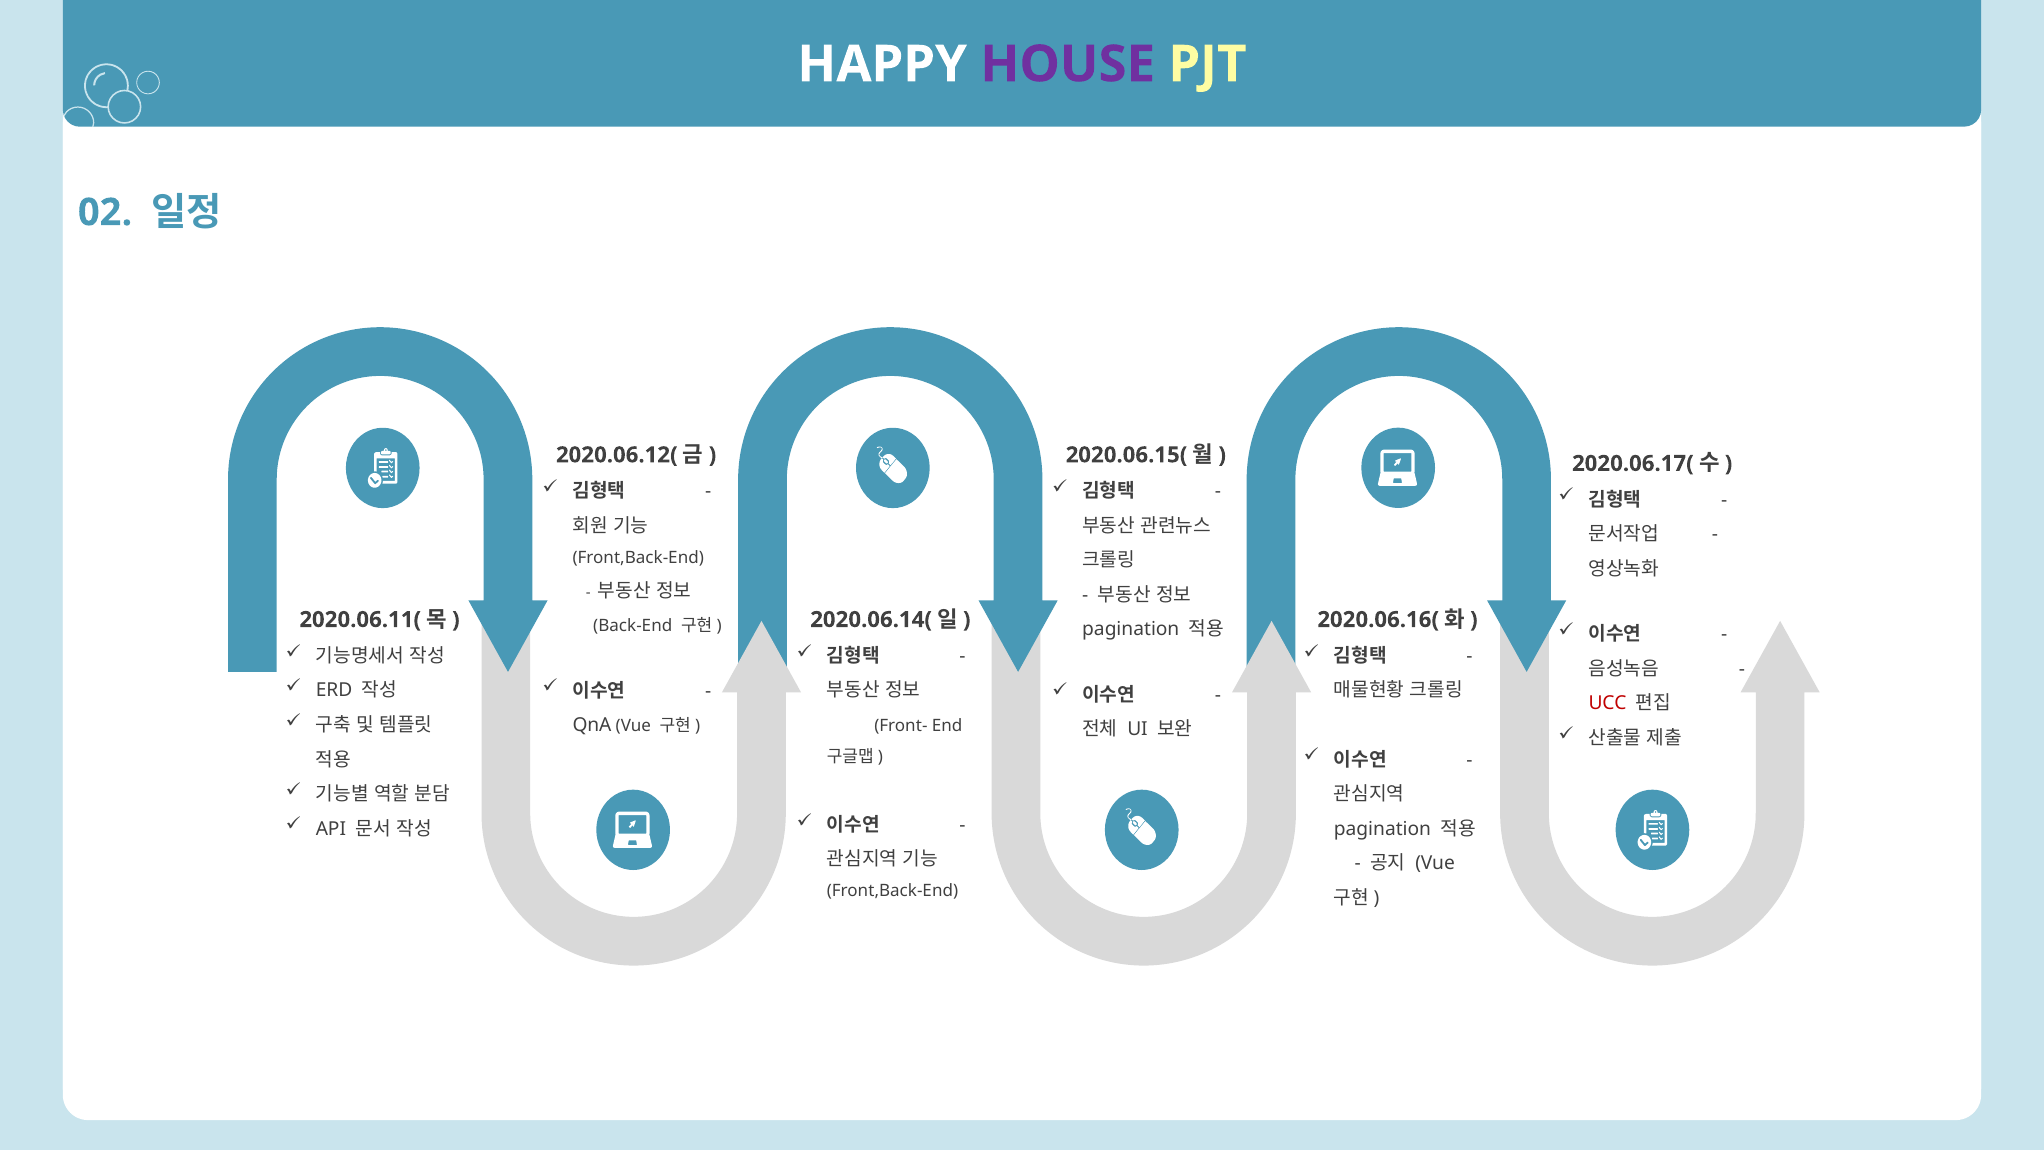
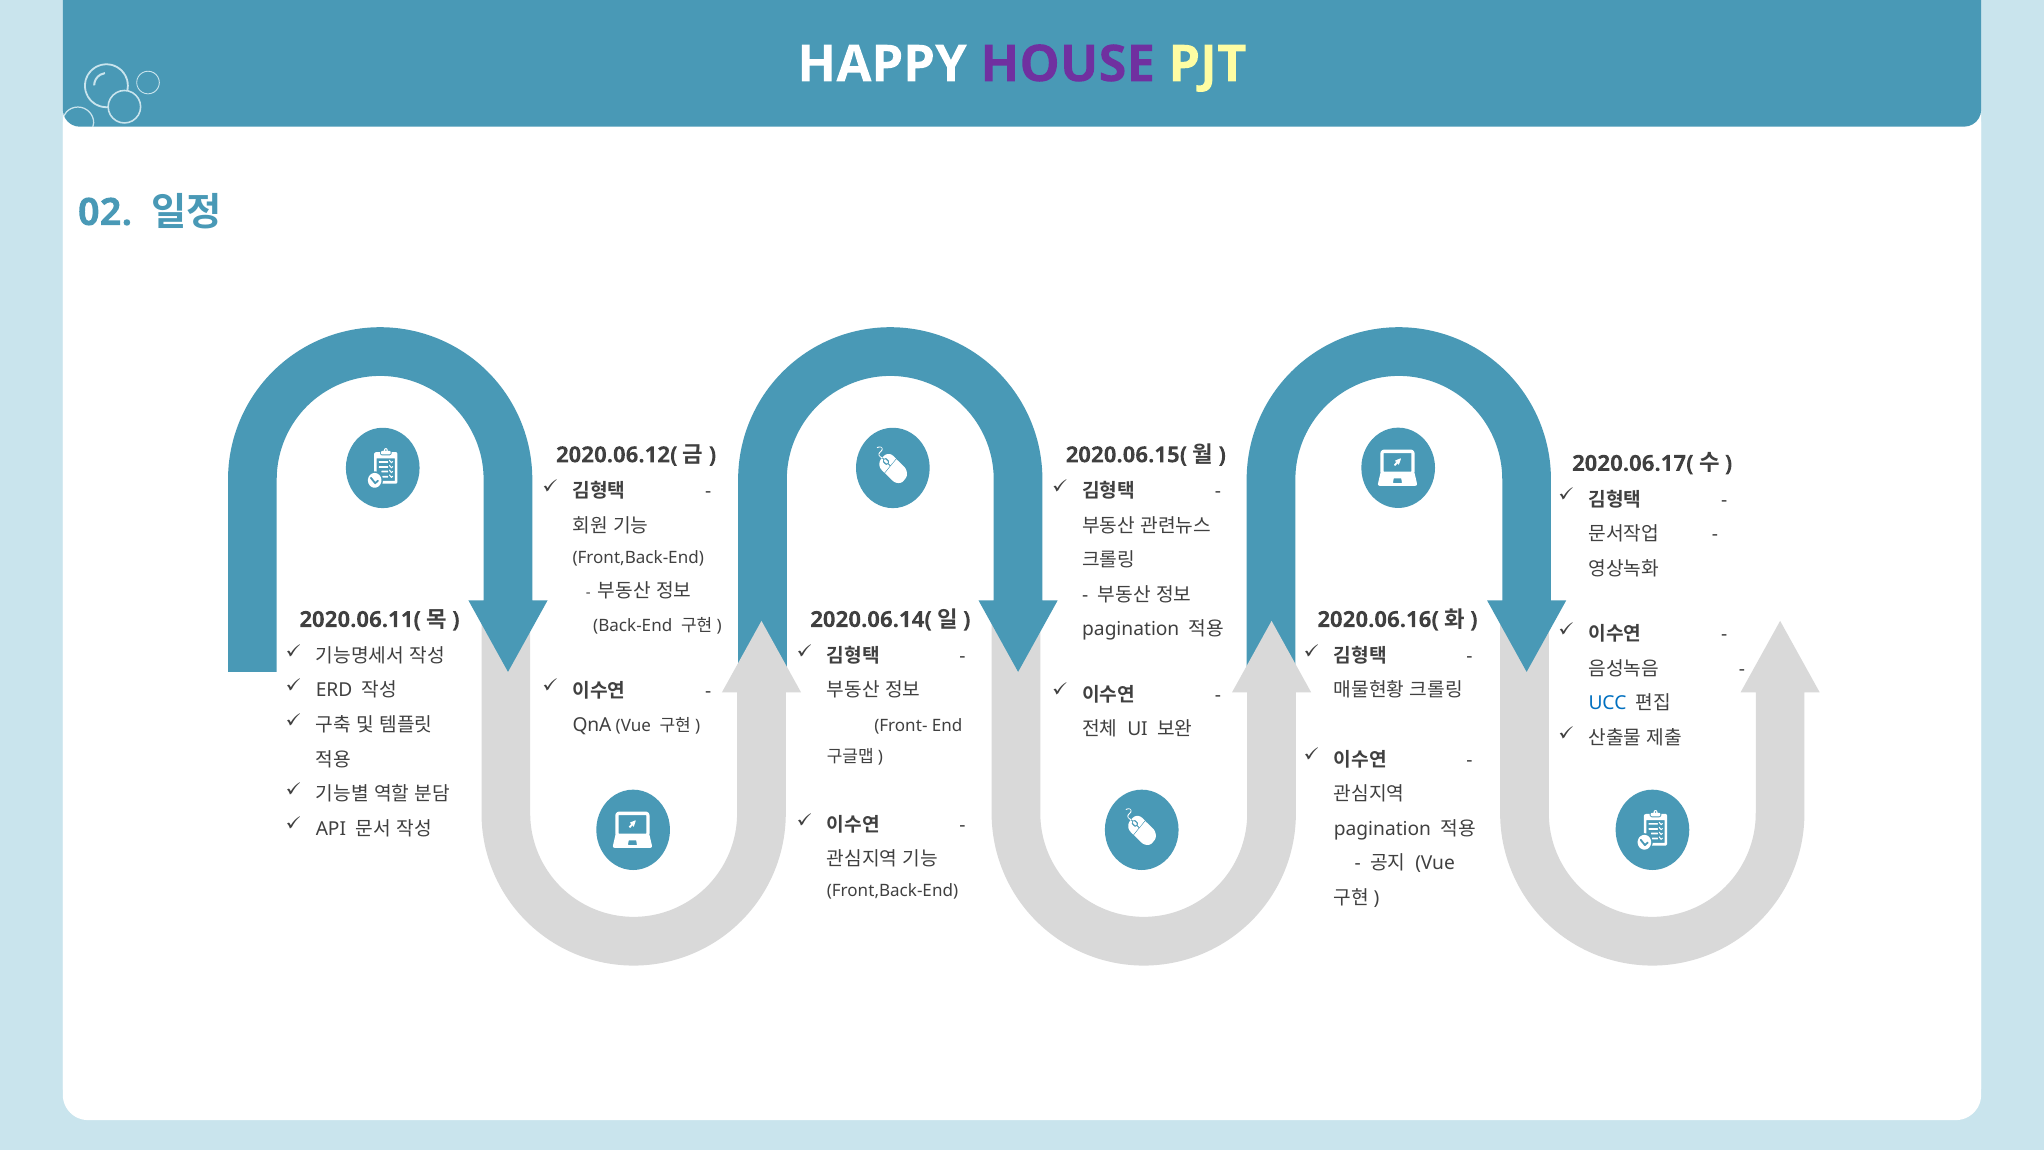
UCC colour: red -> blue
